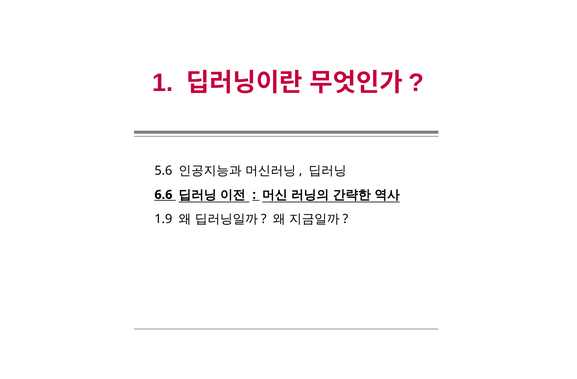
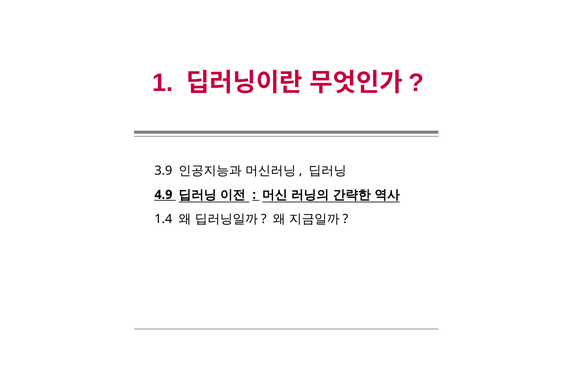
5.6: 5.6 -> 3.9
6.6: 6.6 -> 4.9
1.9: 1.9 -> 1.4
